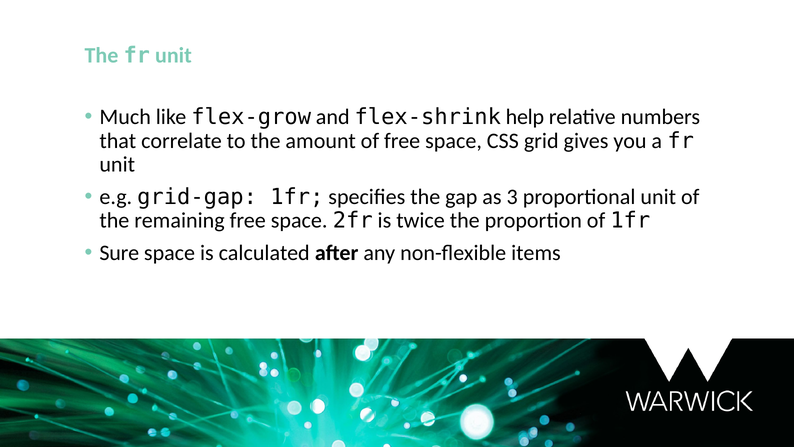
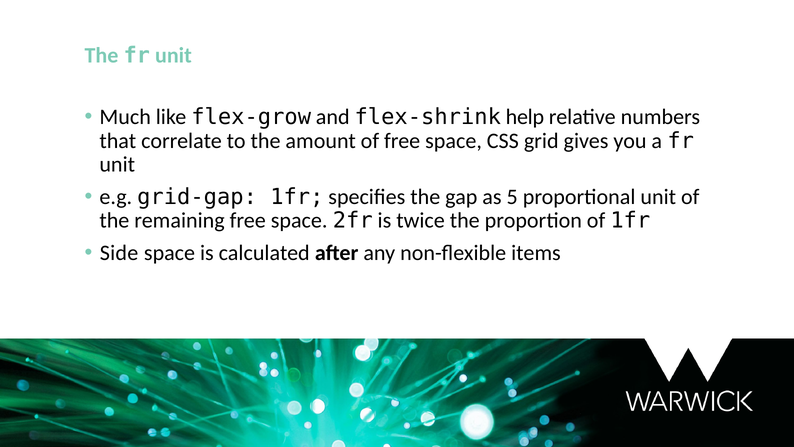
3: 3 -> 5
Sure: Sure -> Side
